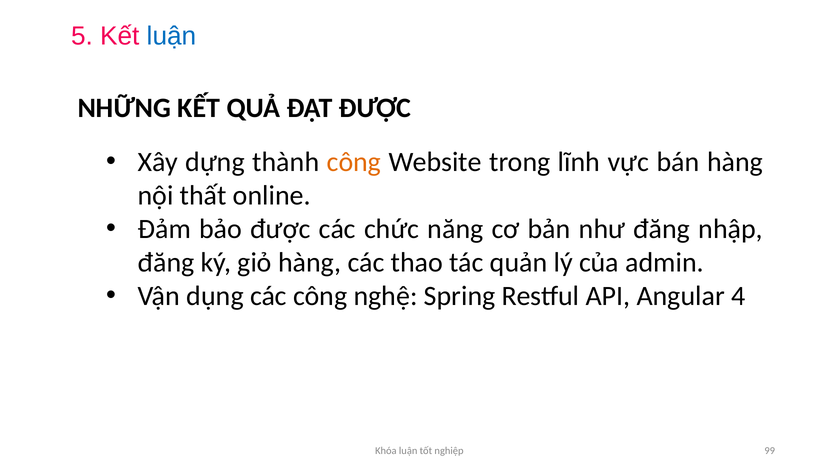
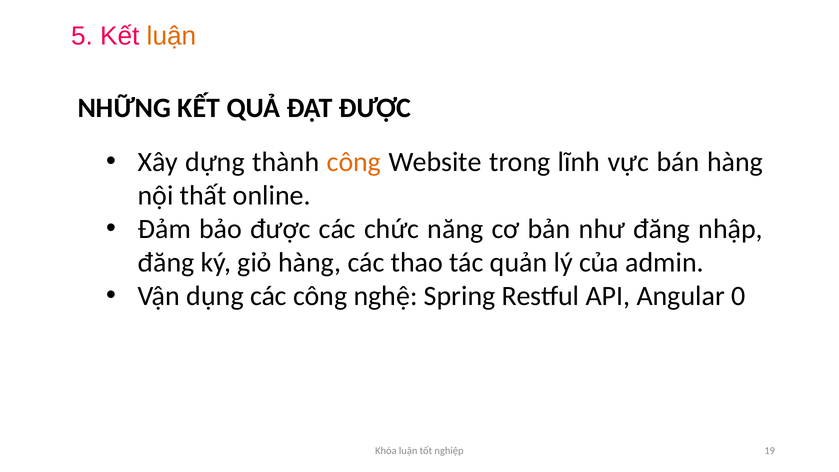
luận at (172, 36) colour: blue -> orange
4: 4 -> 0
99: 99 -> 19
